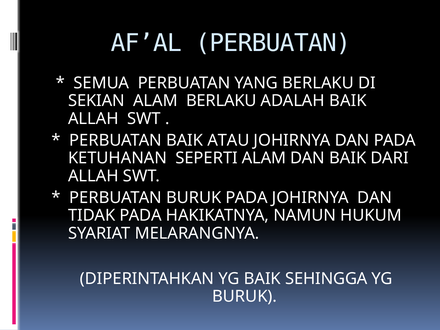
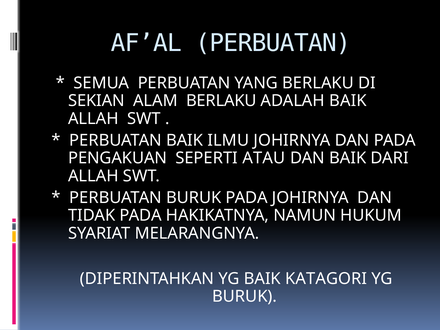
ATAU: ATAU -> ILMU
KETUHANAN: KETUHANAN -> PENGAKUAN
SEPERTI ALAM: ALAM -> ATAU
SEHINGGA: SEHINGGA -> KATAGORI
